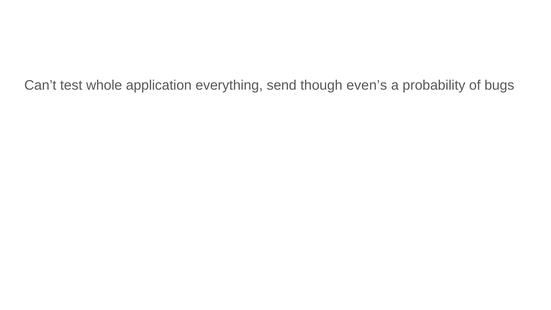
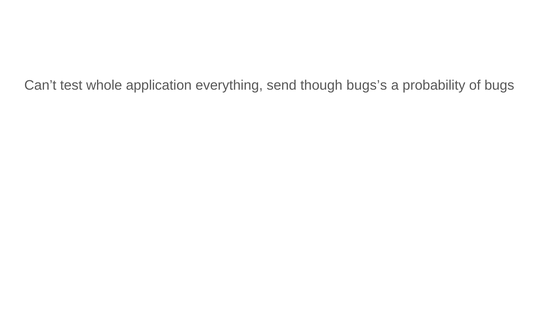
even’s: even’s -> bugs’s
